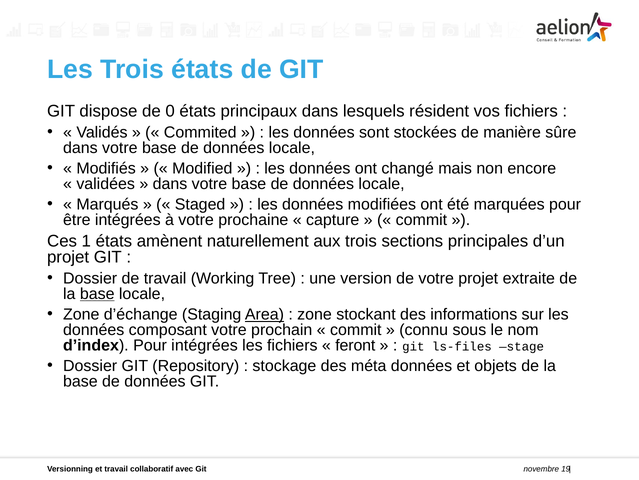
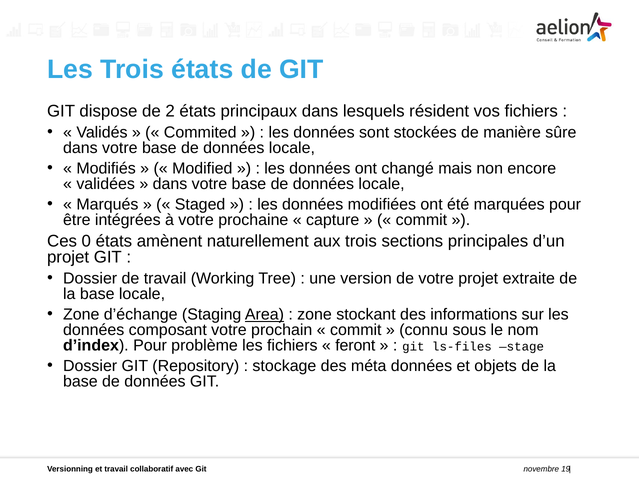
0: 0 -> 2
1: 1 -> 0
base at (97, 293) underline: present -> none
Pour intégrées: intégrées -> problème
